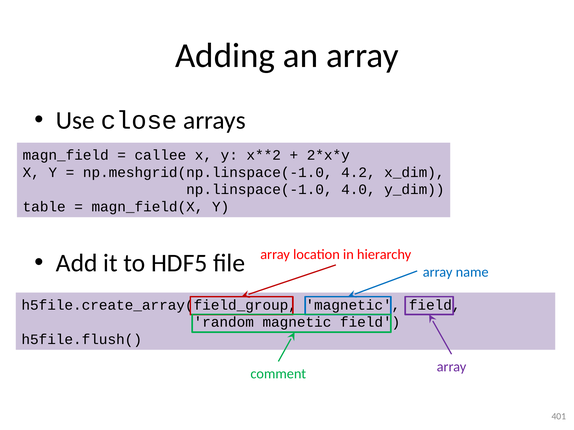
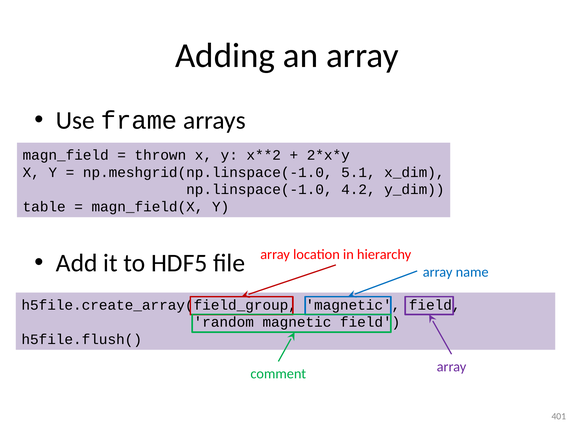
close: close -> frame
callee: callee -> thrown
4.2: 4.2 -> 5.1
4.0: 4.0 -> 4.2
